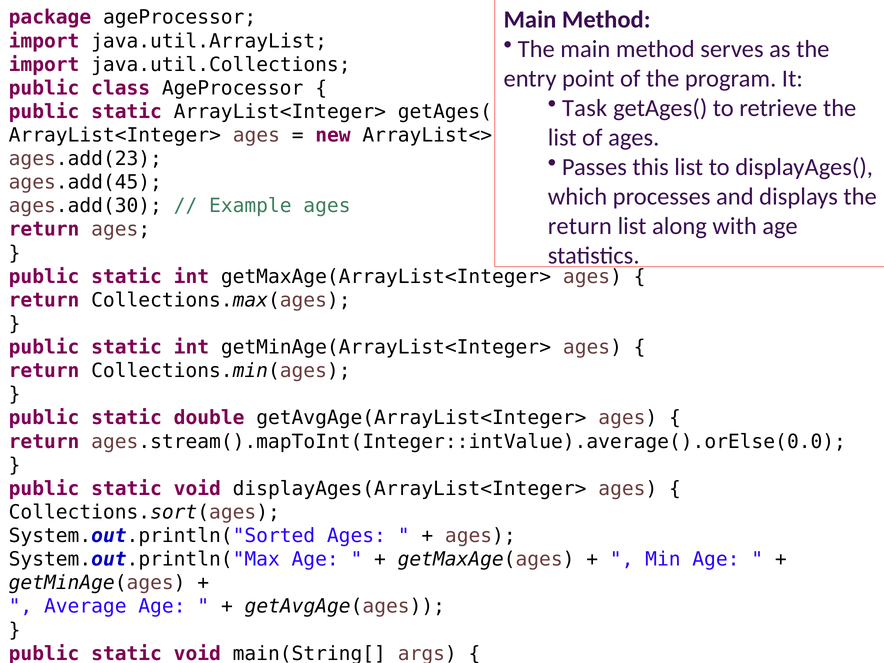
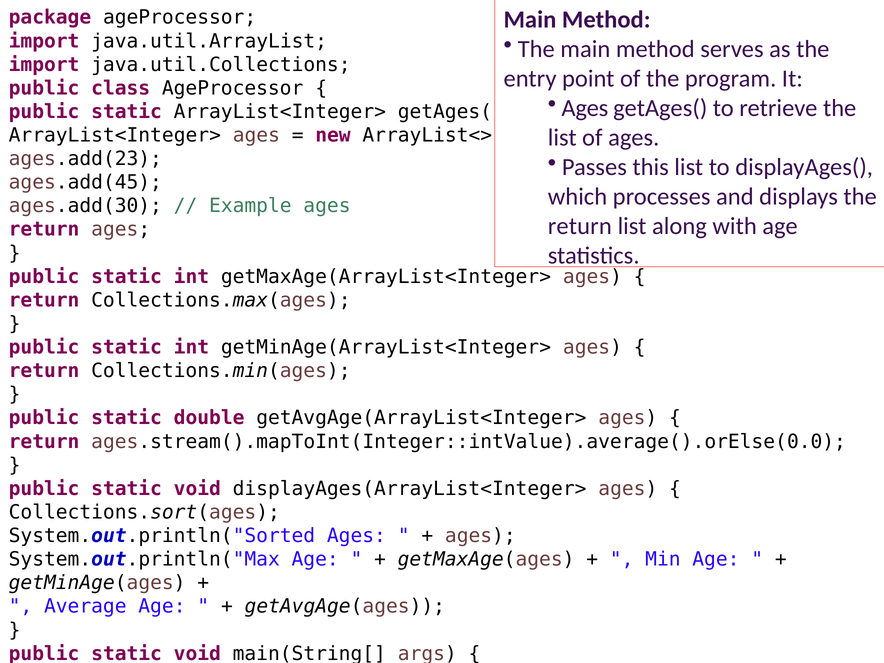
Task at (585, 108): Task -> Ages
